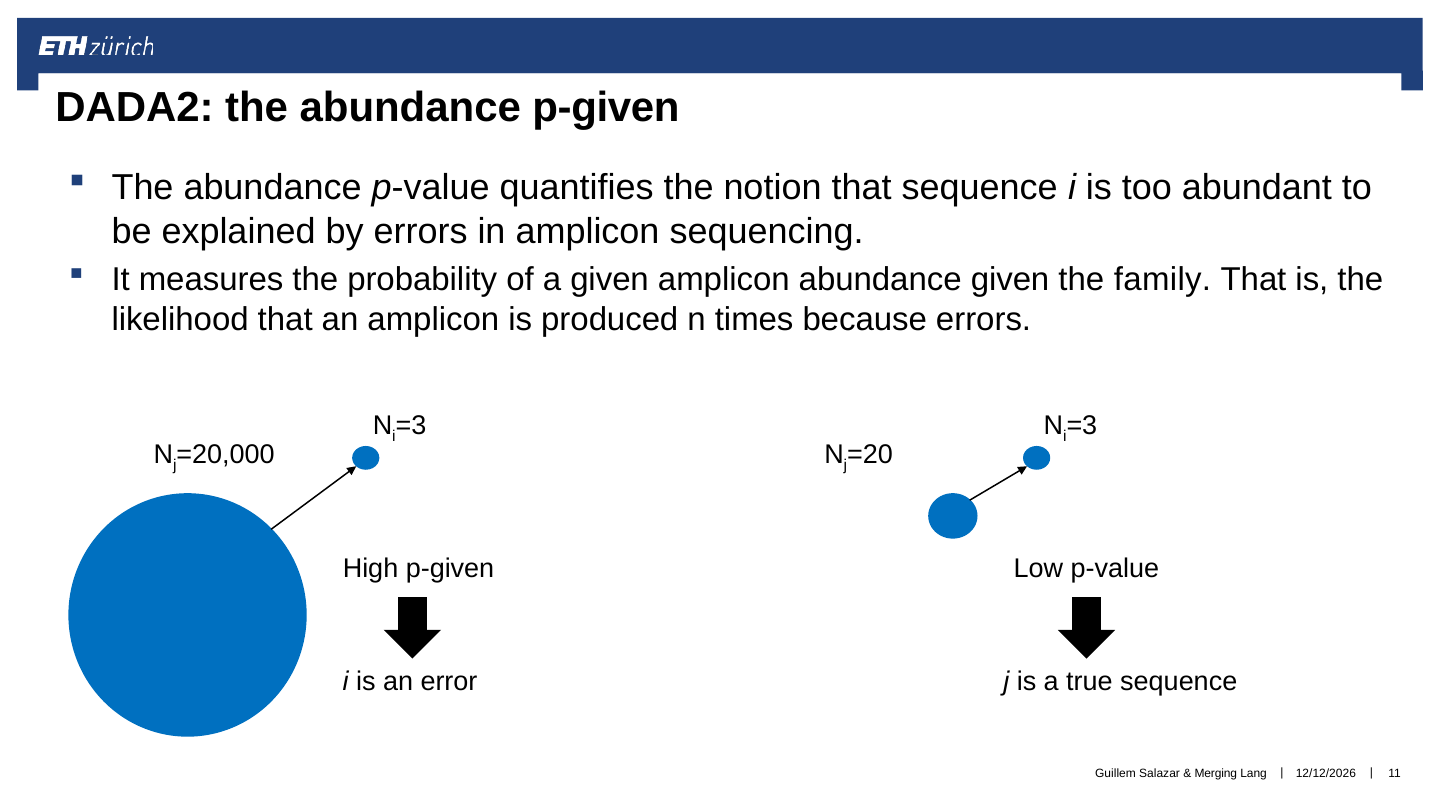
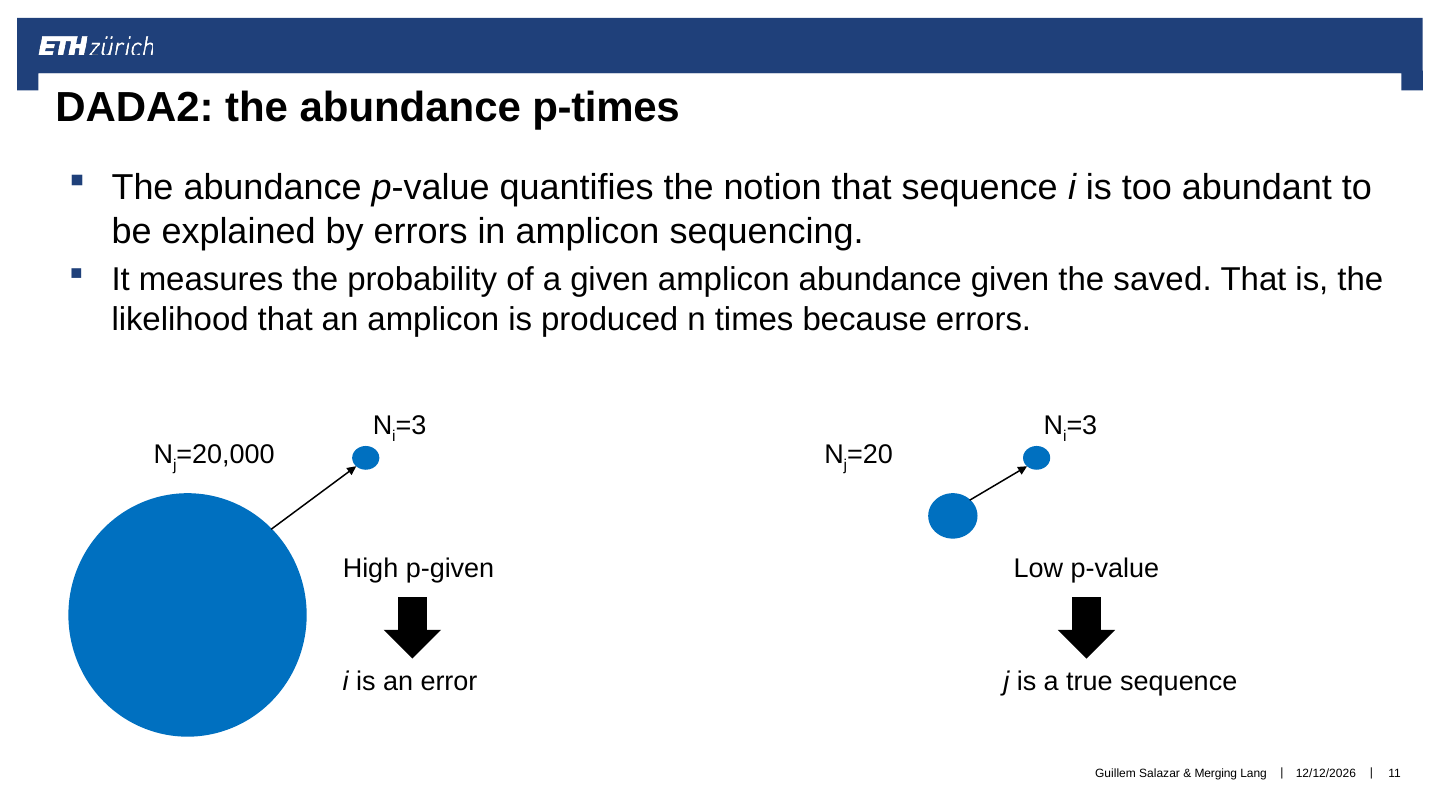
abundance p-given: p-given -> p-times
family: family -> saved
